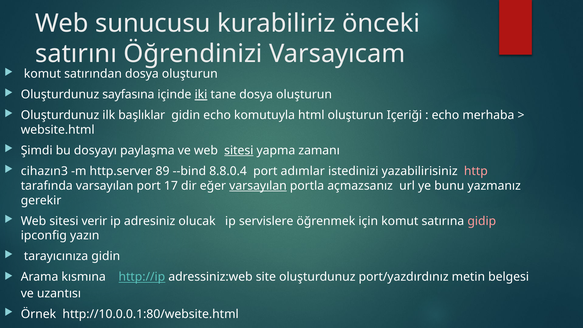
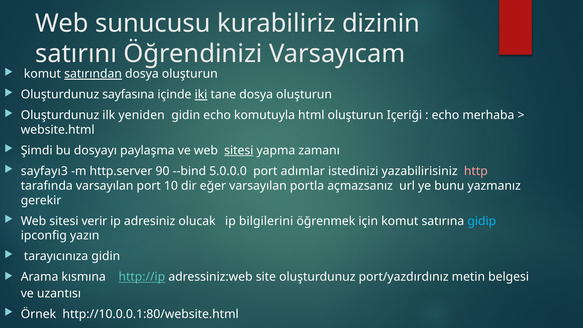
önceki: önceki -> dizinin
satırından underline: none -> present
başlıklar: başlıklar -> yeniden
cihazın3: cihazın3 -> sayfayı3
89: 89 -> 90
8.8.0.4: 8.8.0.4 -> 5.0.0.0
17: 17 -> 10
varsayılan at (258, 186) underline: present -> none
servislere: servislere -> bilgilerini
gidip colour: pink -> light blue
